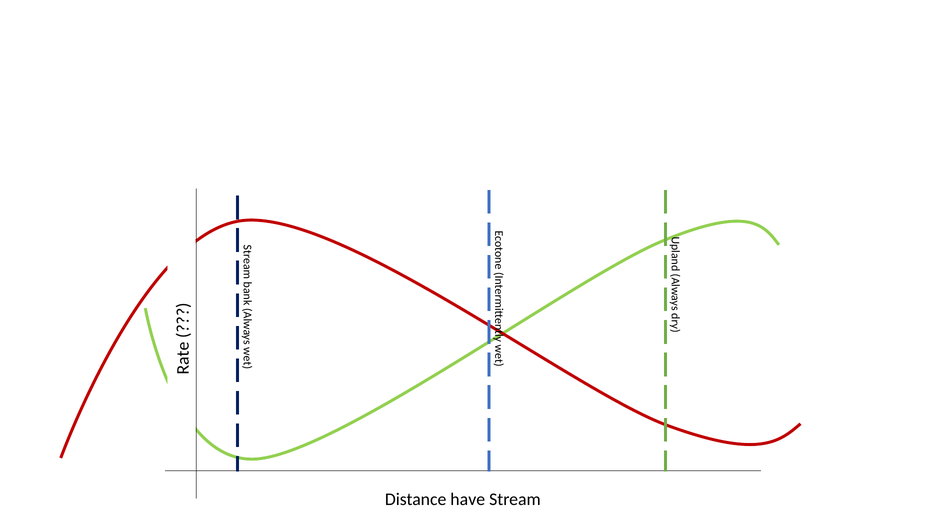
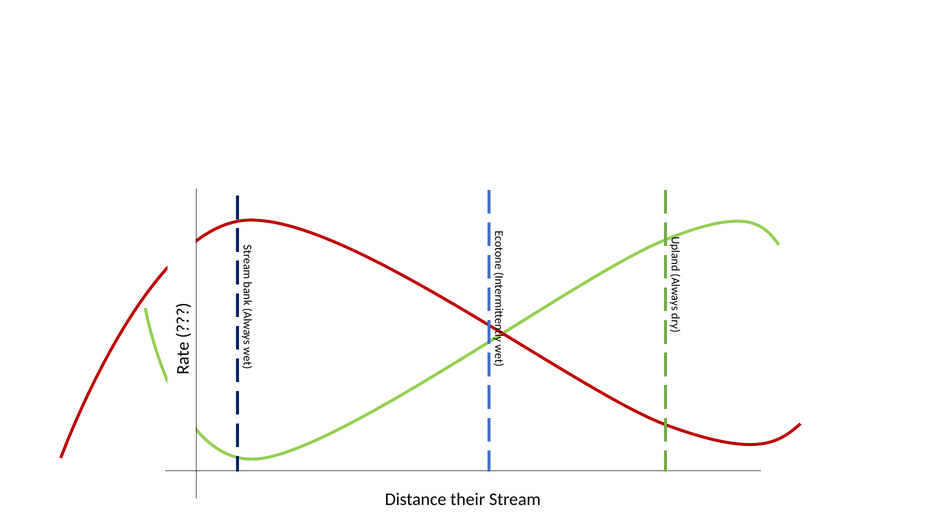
have: have -> their
